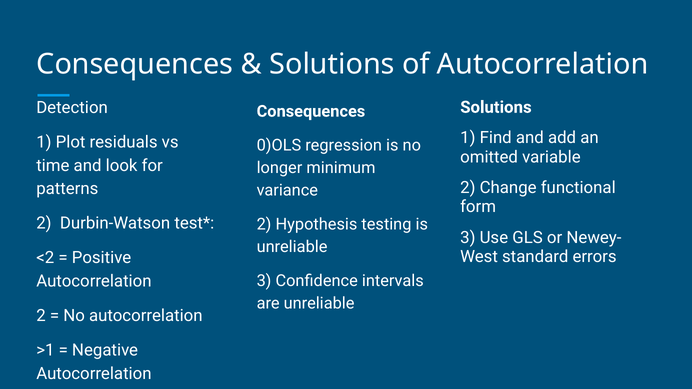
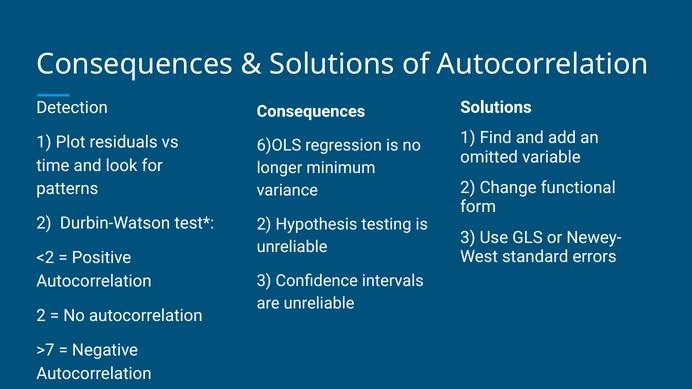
0)OLS: 0)OLS -> 6)OLS
>1: >1 -> >7
